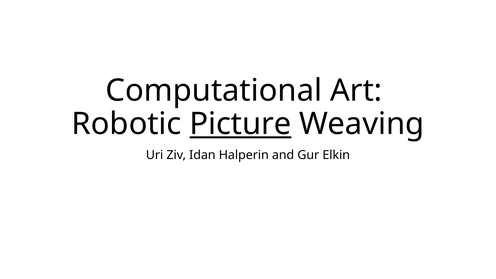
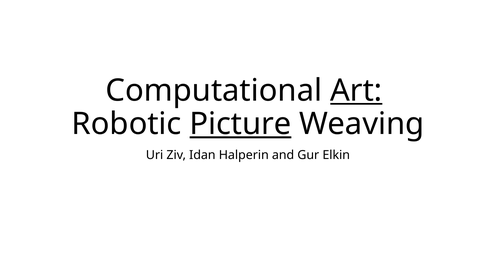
Art underline: none -> present
